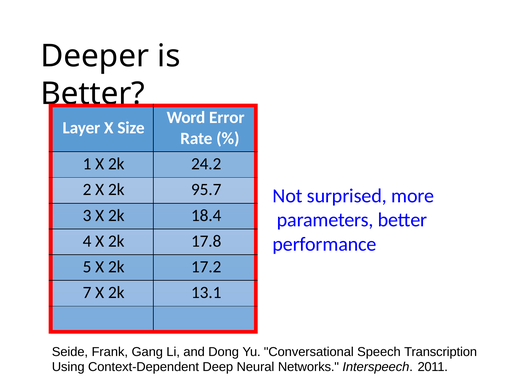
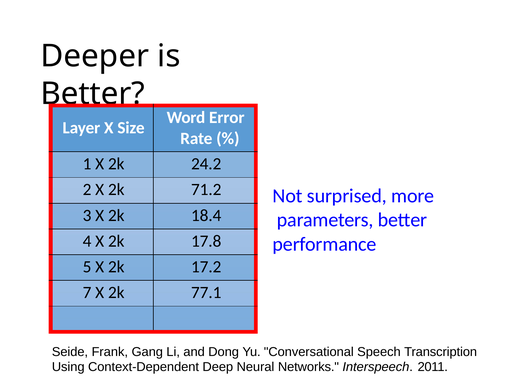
95.7: 95.7 -> 71.2
13.1: 13.1 -> 77.1
